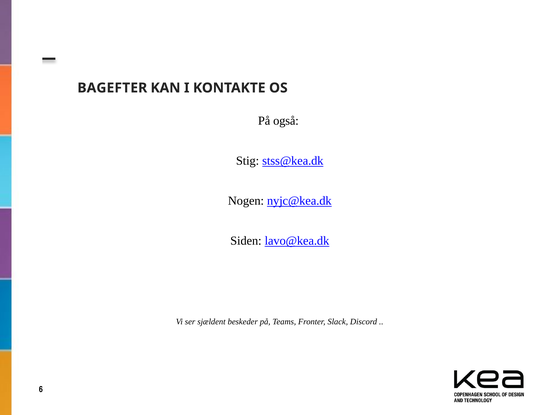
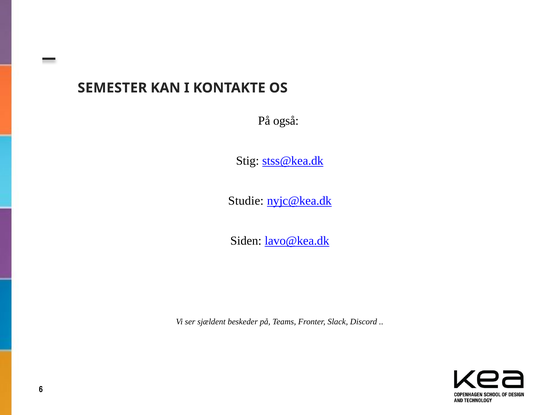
BAGEFTER: BAGEFTER -> SEMESTER
Nogen: Nogen -> Studie
